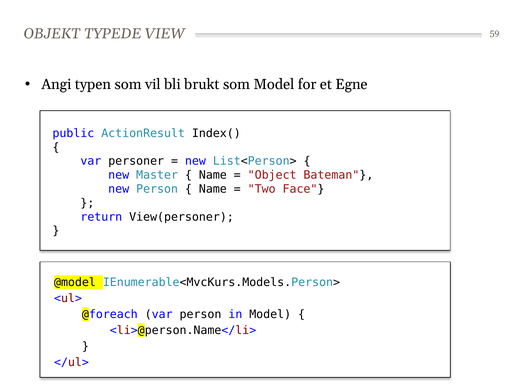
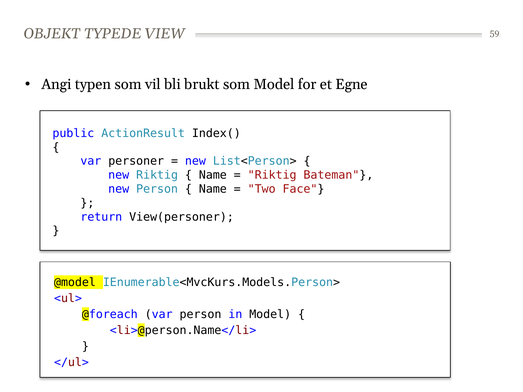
new Master: Master -> Riktig
Object at (272, 175): Object -> Riktig
